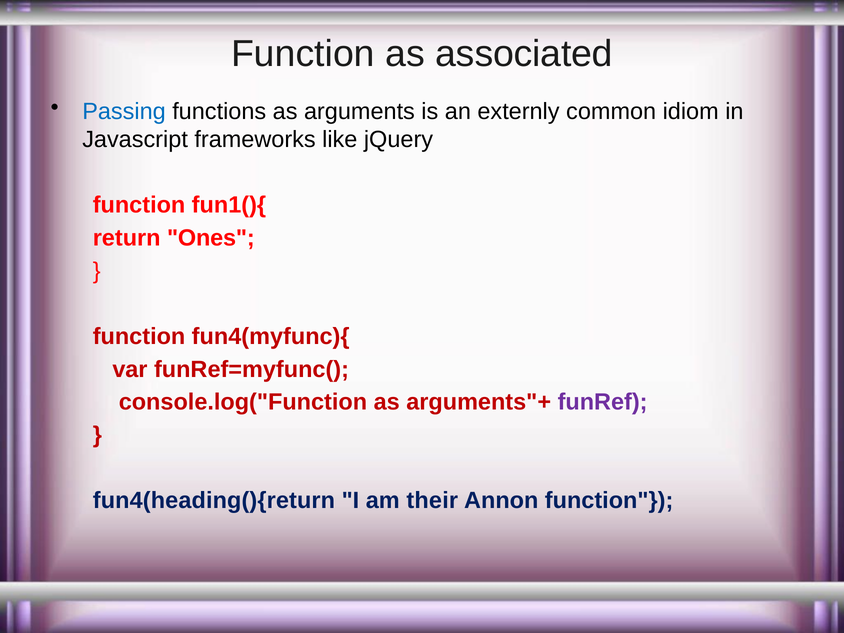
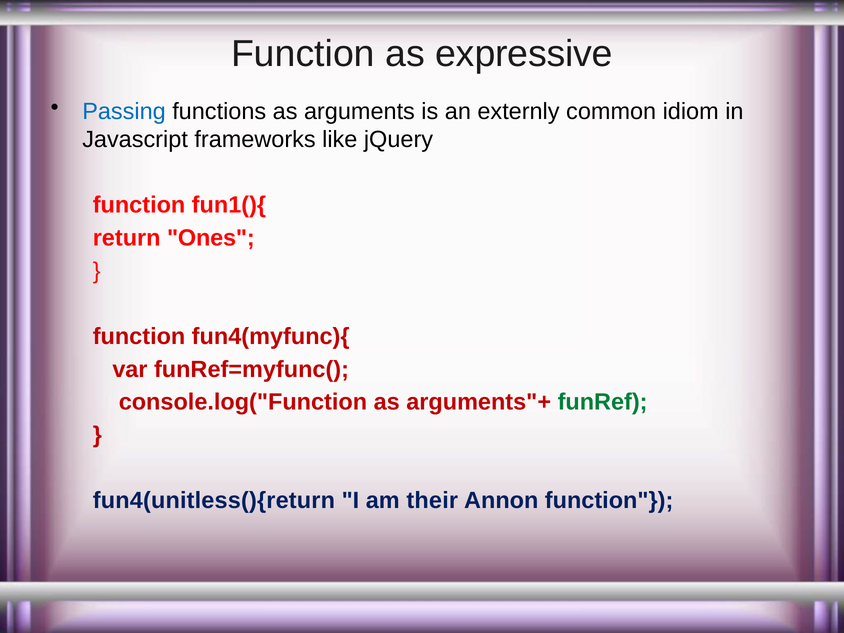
associated: associated -> expressive
funRef colour: purple -> green
fun4(heading(){return: fun4(heading(){return -> fun4(unitless(){return
